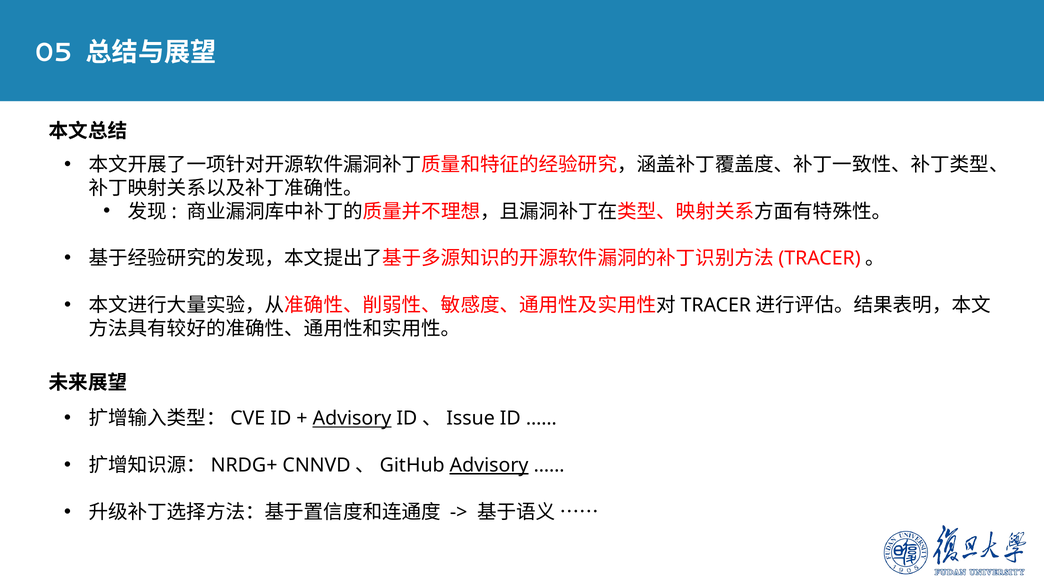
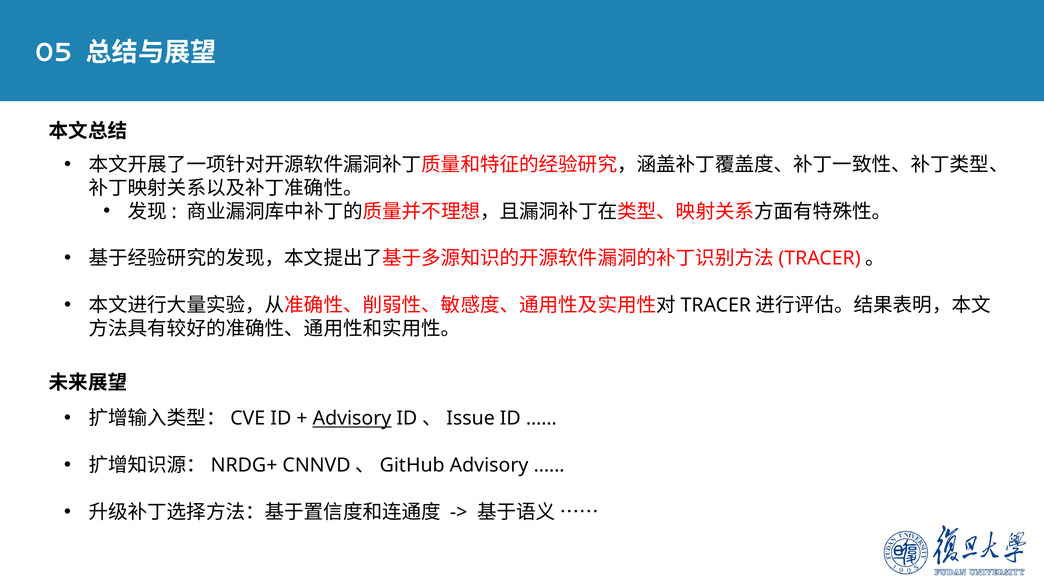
Advisory at (489, 466) underline: present -> none
